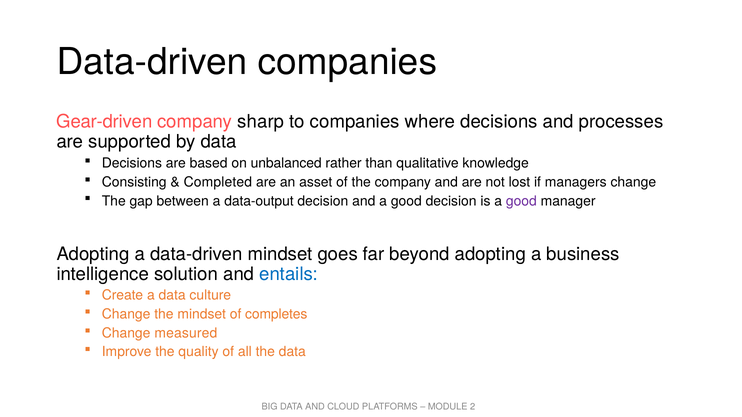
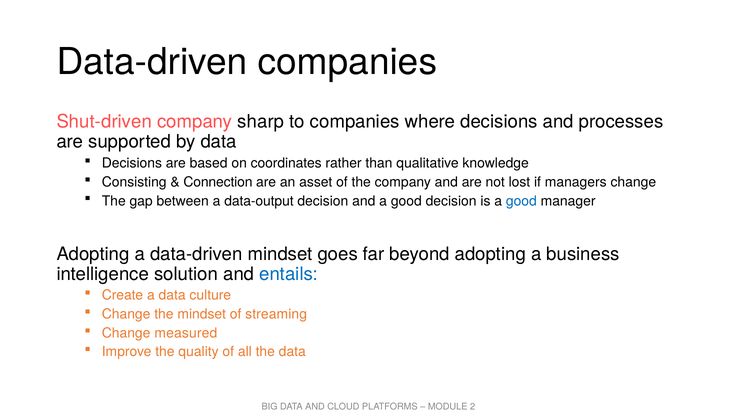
Gear-driven: Gear-driven -> Shut-driven
unbalanced: unbalanced -> coordinates
Completed: Completed -> Connection
good at (521, 201) colour: purple -> blue
completes: completes -> streaming
